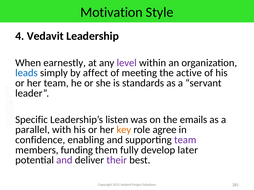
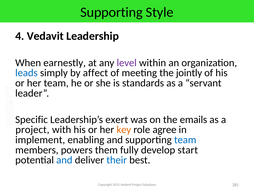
Motivation at (112, 12): Motivation -> Supporting
active: active -> jointly
listen: listen -> exert
parallel at (32, 130): parallel -> project
confidence: confidence -> implement
team at (185, 140) colour: purple -> blue
funding: funding -> powers
later: later -> start
and at (64, 161) colour: purple -> blue
their colour: purple -> blue
